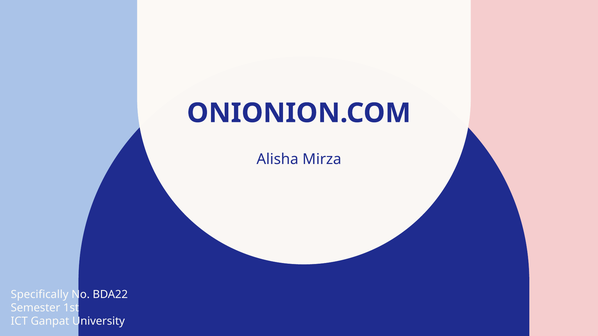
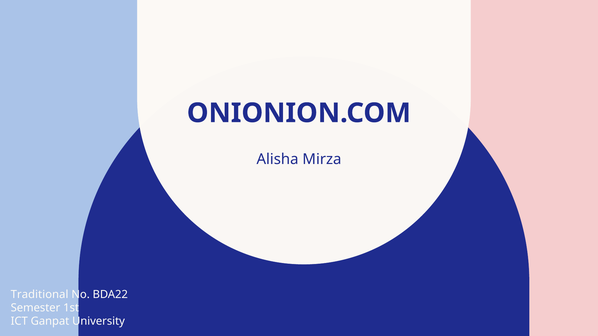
Specifically: Specifically -> Traditional
